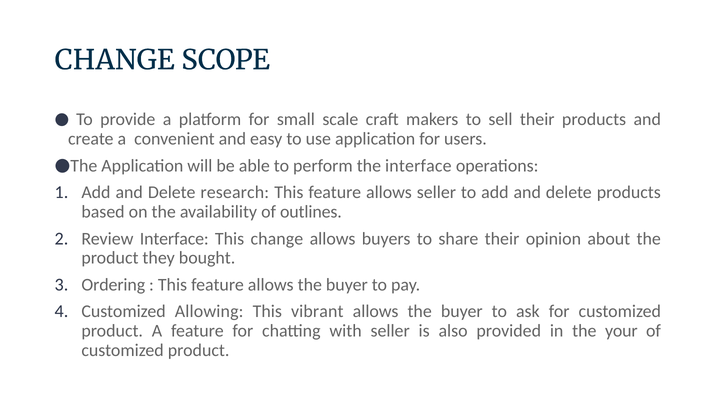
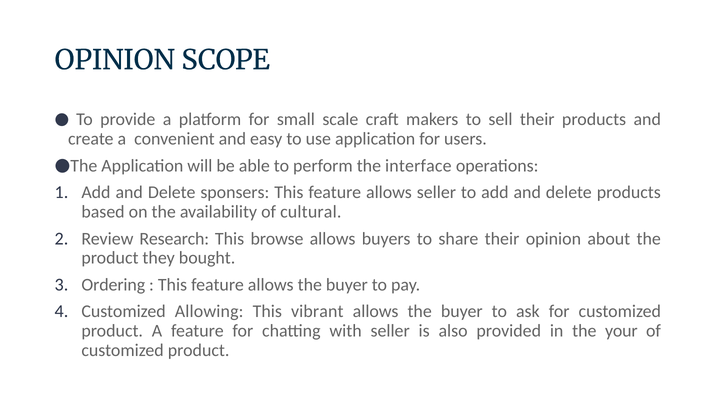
CHANGE at (115, 60): CHANGE -> OPINION
research: research -> sponsers
outlines: outlines -> cultural
Review Interface: Interface -> Research
This change: change -> browse
